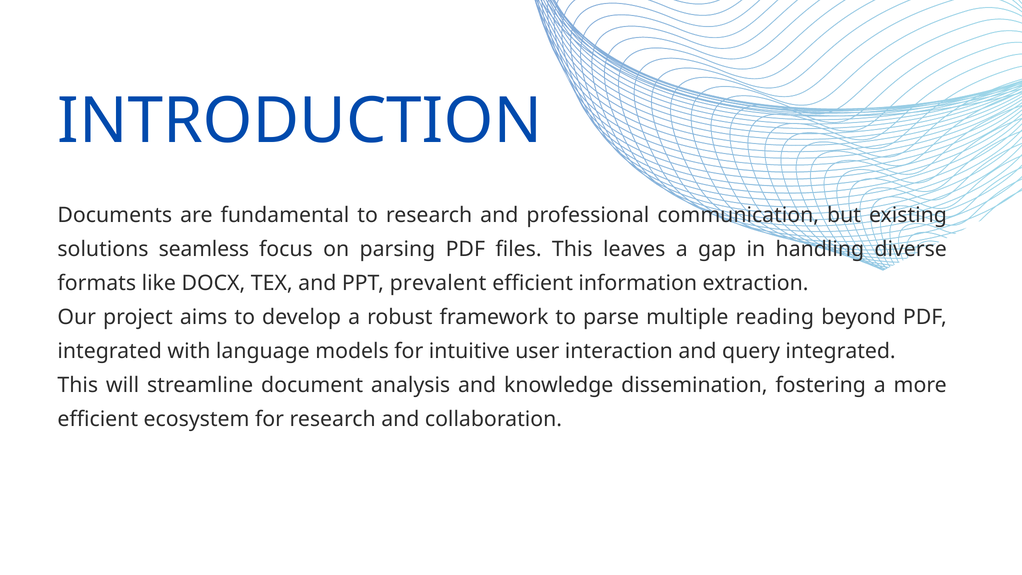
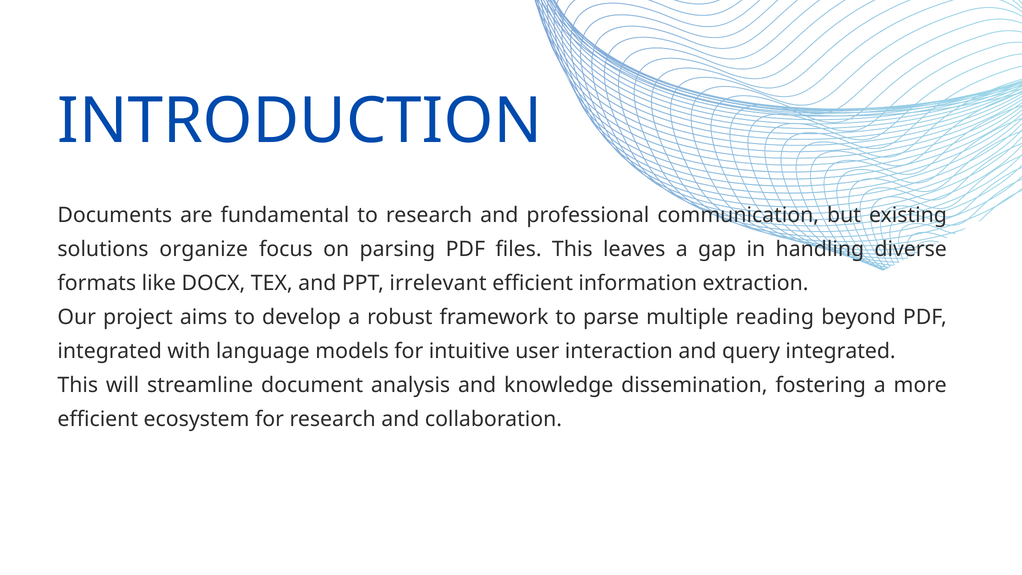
seamless: seamless -> organize
prevalent: prevalent -> irrelevant
